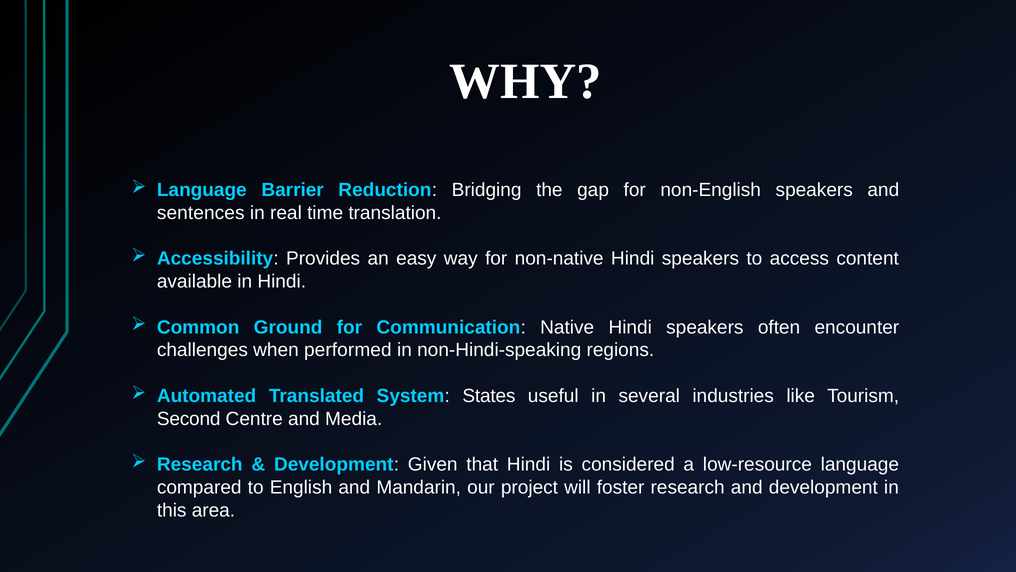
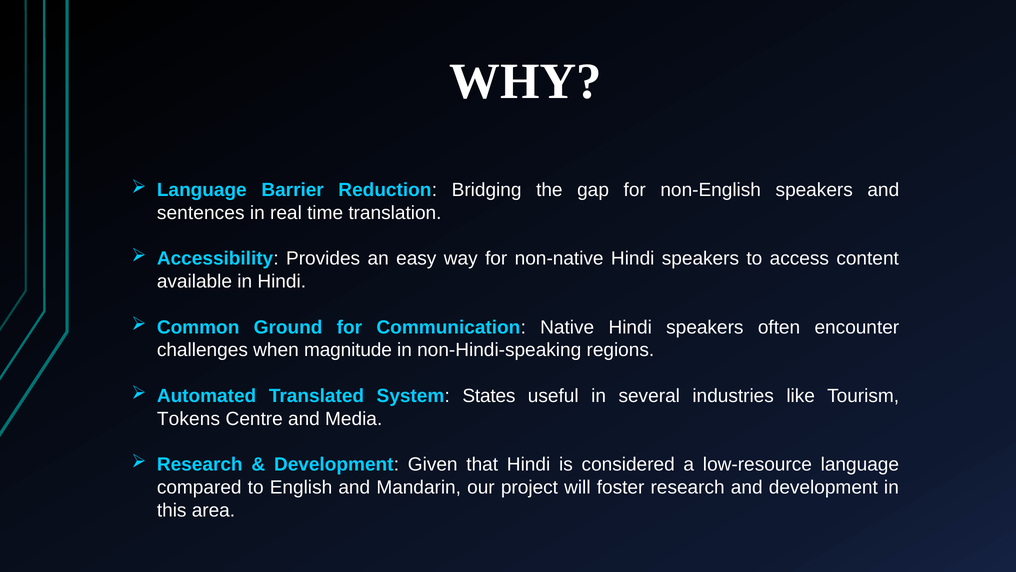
performed: performed -> magnitude
Second: Second -> Tokens
